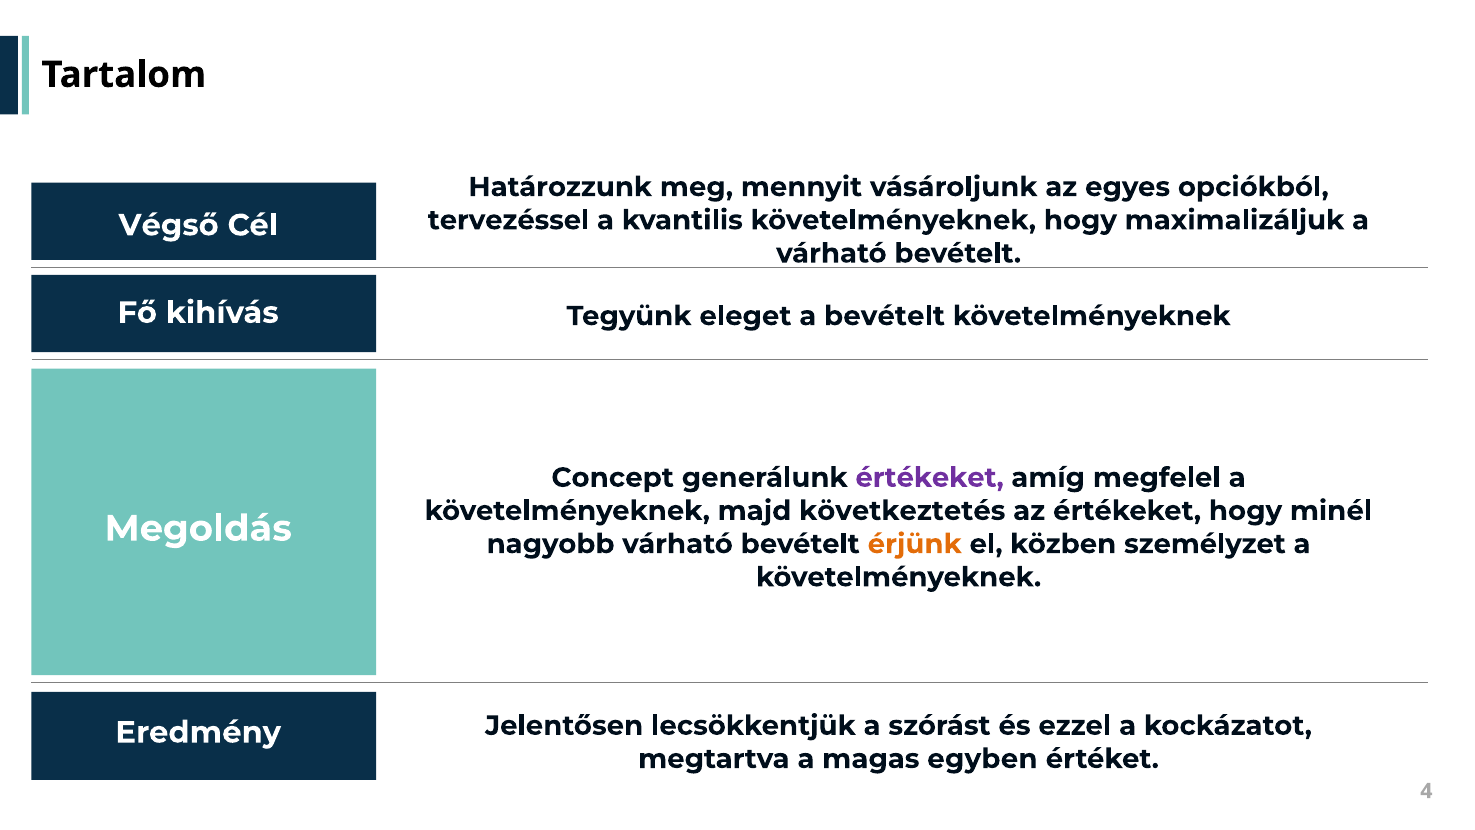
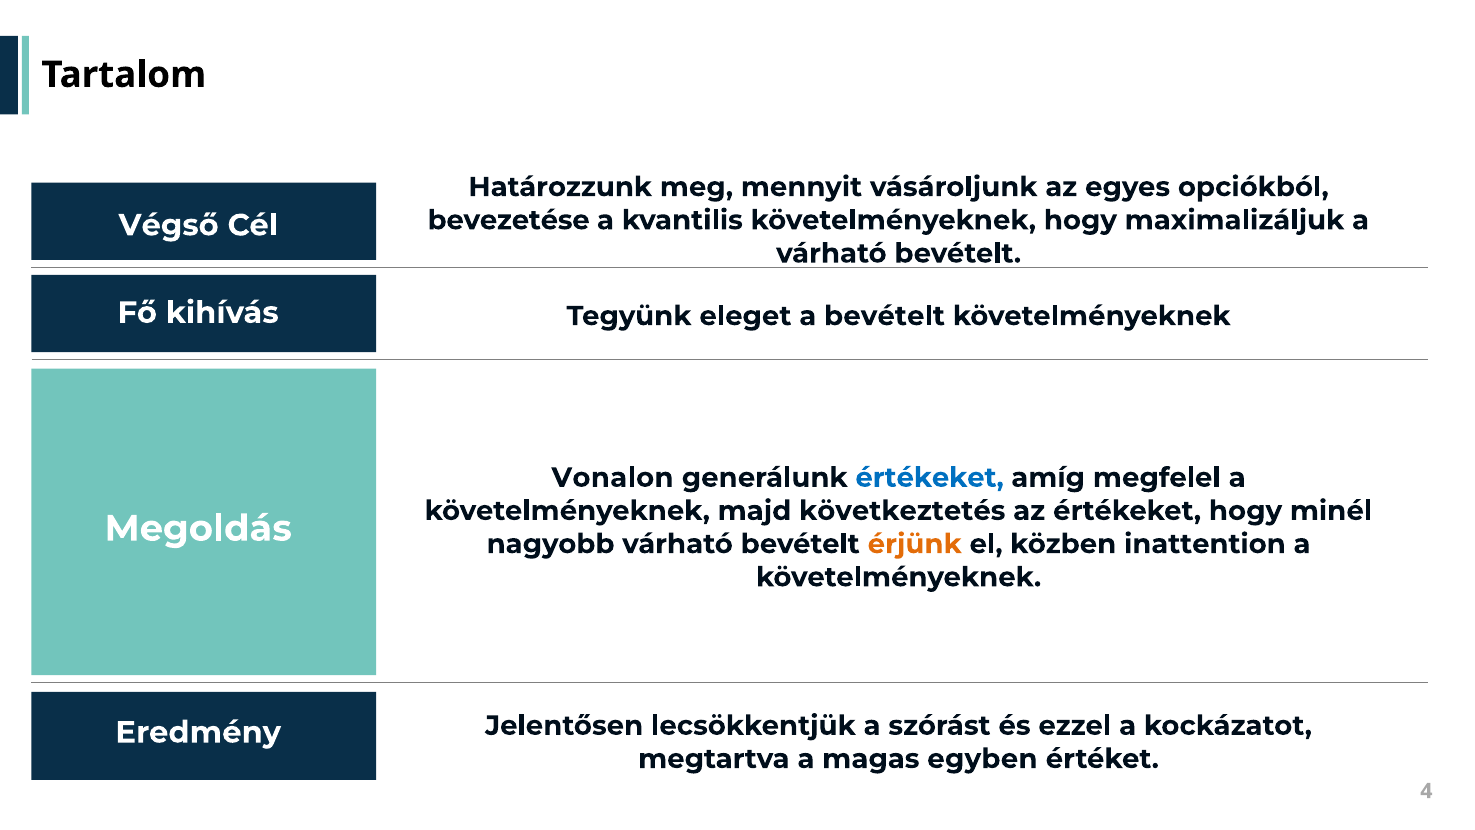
tervezéssel: tervezéssel -> bevezetése
Concept: Concept -> Vonalon
értékeket at (930, 477) colour: purple -> blue
személyzet: személyzet -> inattention
